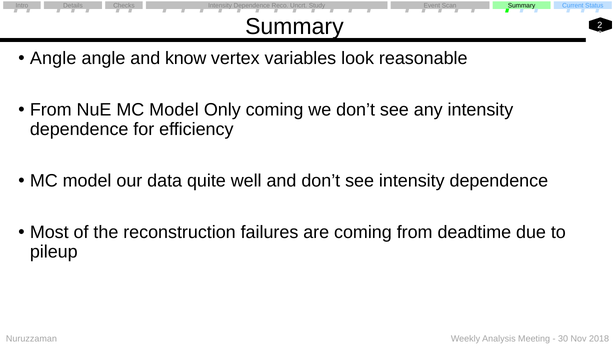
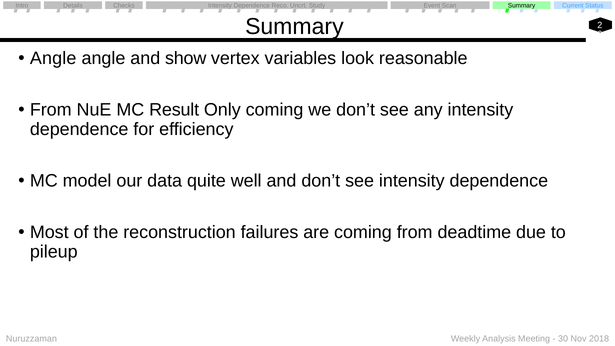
know: know -> show
NuE MC Model: Model -> Result
